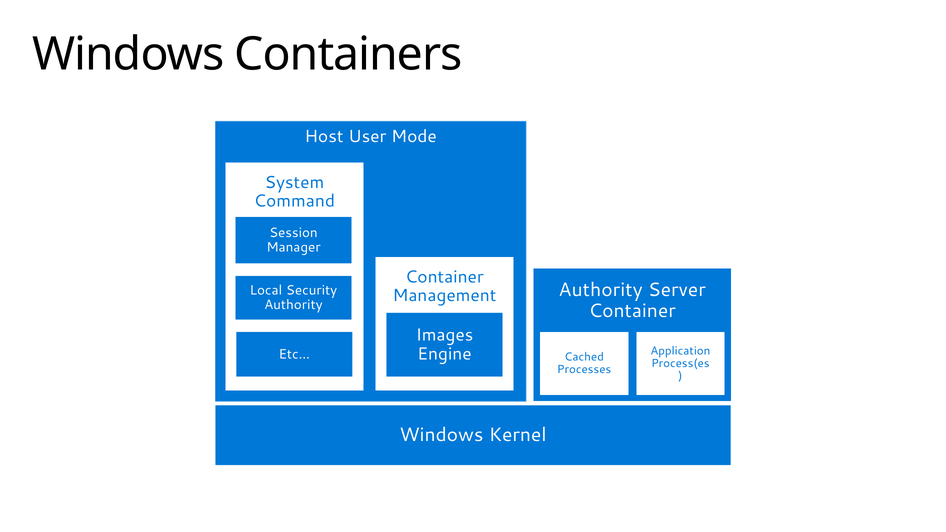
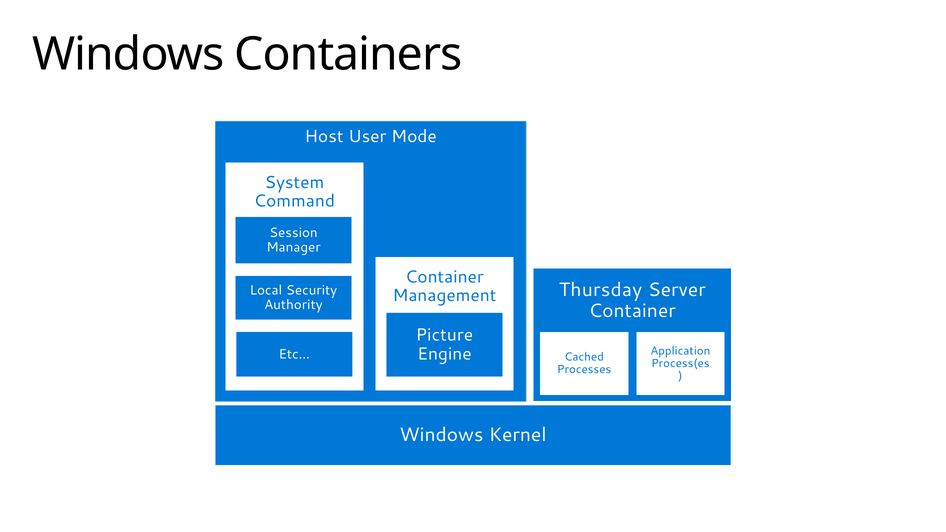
Authority at (601, 290): Authority -> Thursday
Images: Images -> Picture
